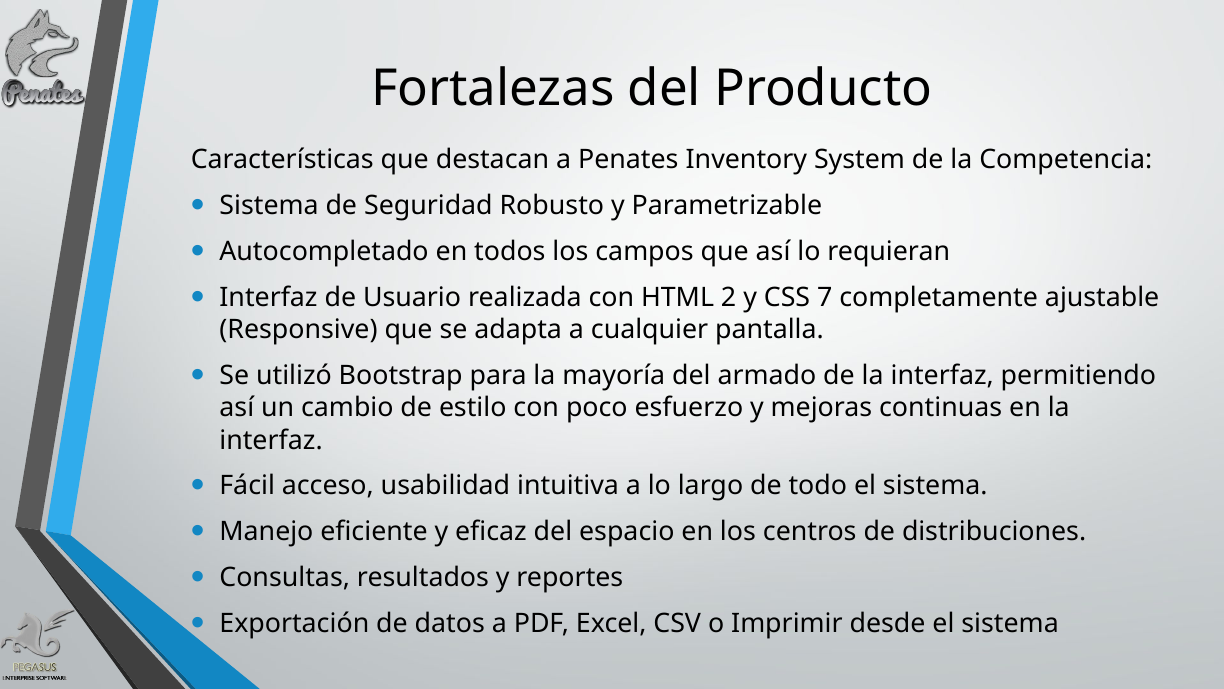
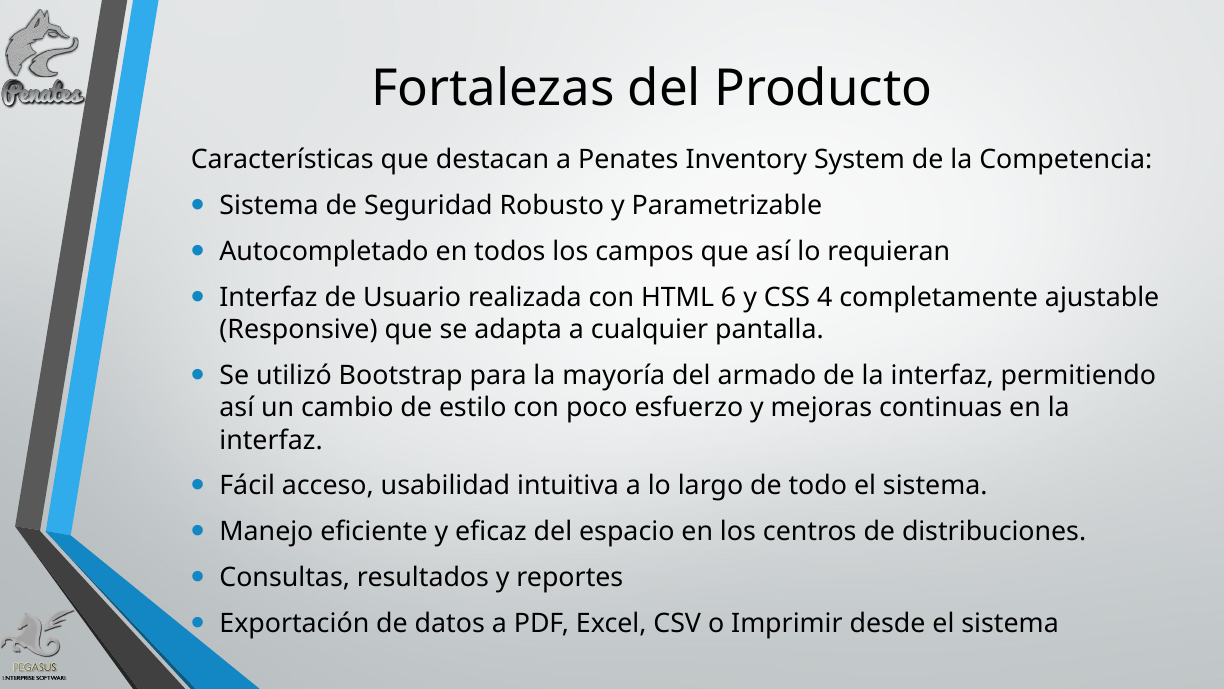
2: 2 -> 6
7: 7 -> 4
